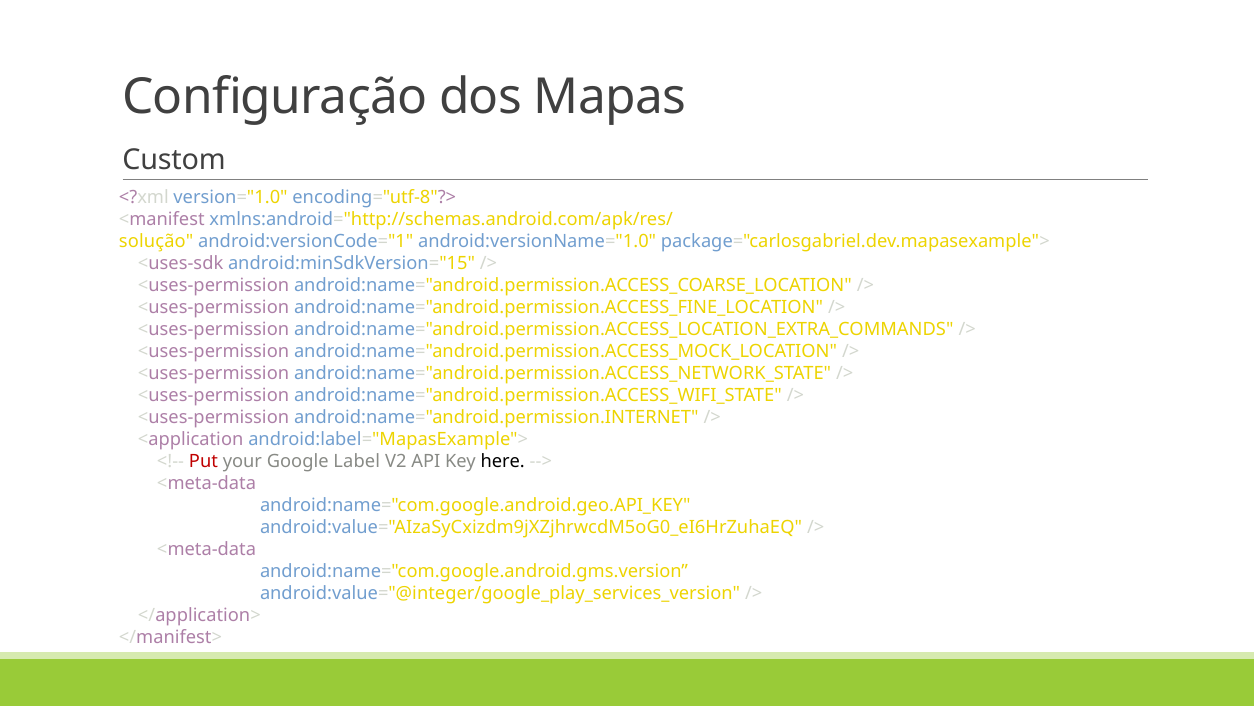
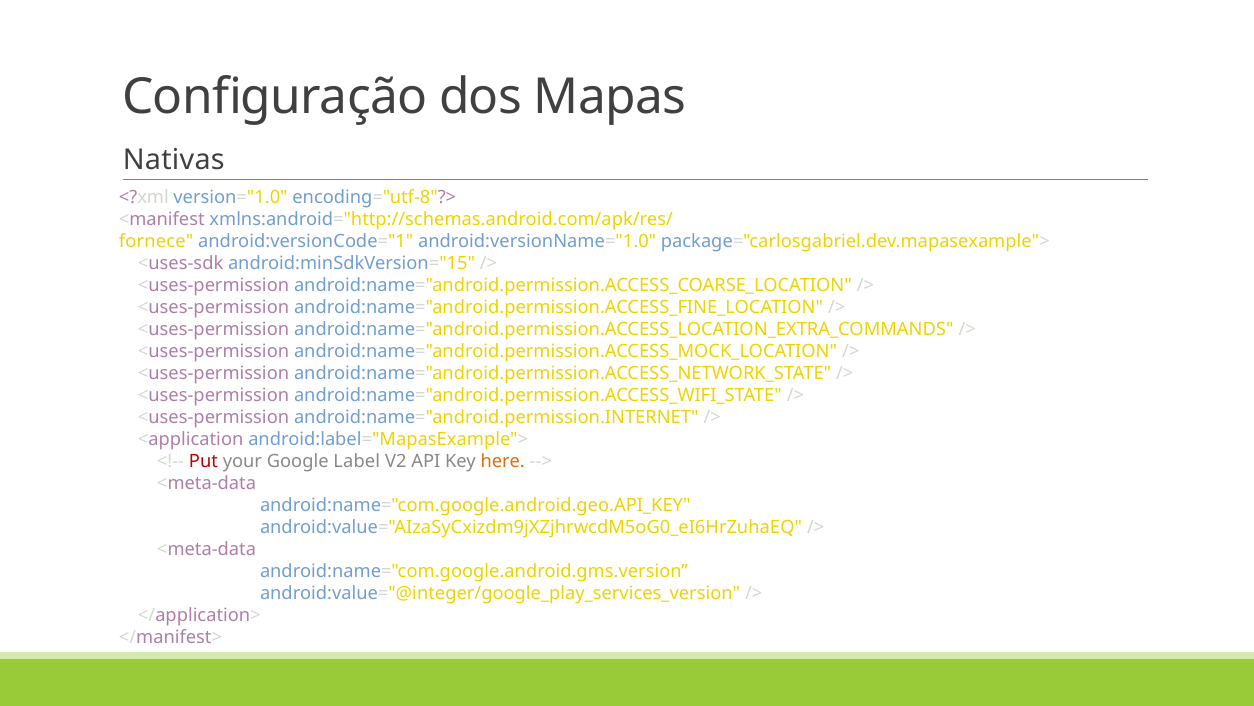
Custom: Custom -> Nativas
solução: solução -> fornece
here colour: black -> orange
